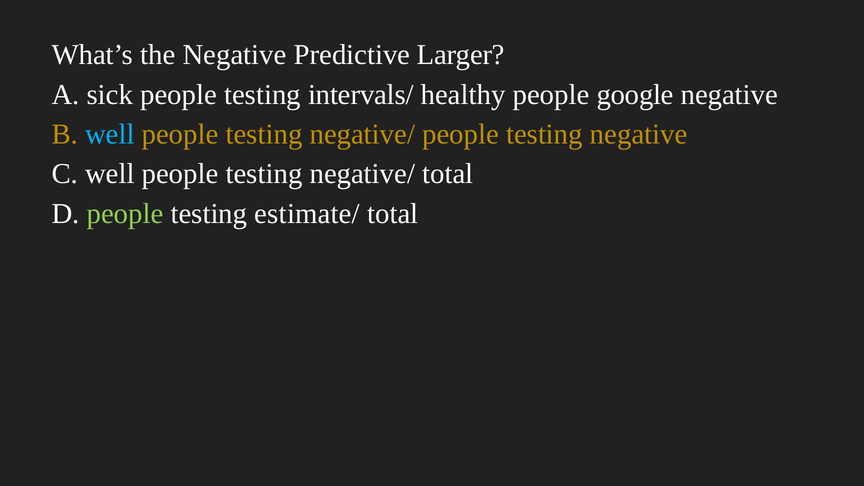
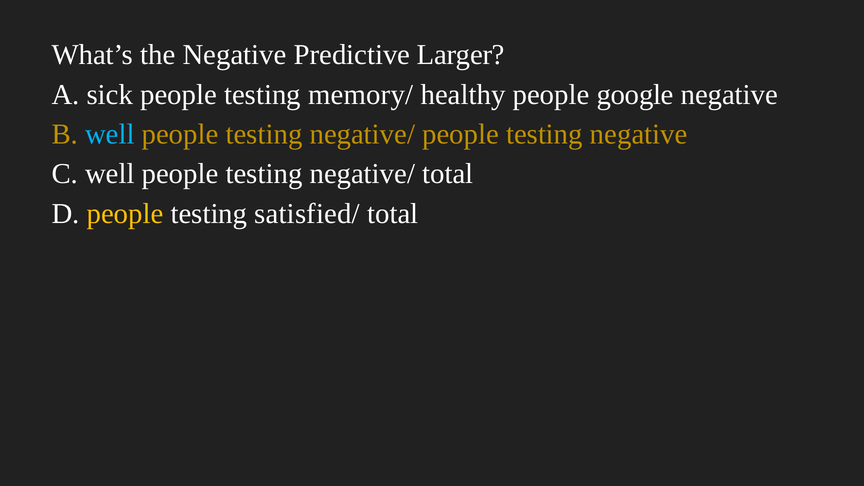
intervals/: intervals/ -> memory/
people at (125, 214) colour: light green -> yellow
estimate/: estimate/ -> satisfied/
